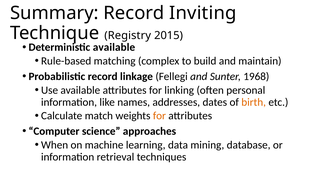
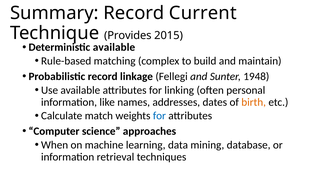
Inviting: Inviting -> Current
Registry: Registry -> Provides
1968: 1968 -> 1948
for at (159, 116) colour: orange -> blue
